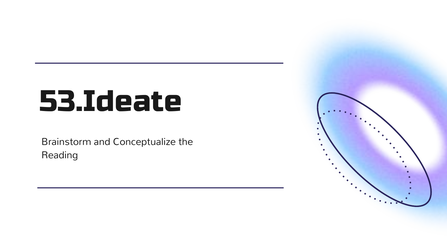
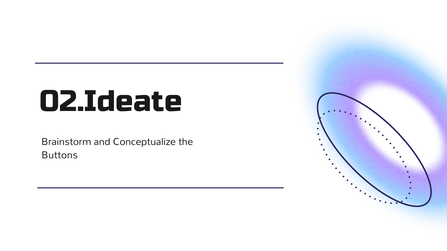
53.Ideate: 53.Ideate -> 02.Ideate
Reading: Reading -> Buttons
